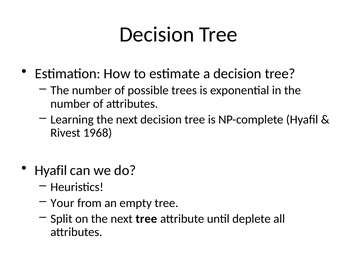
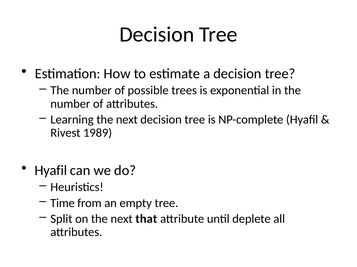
1968: 1968 -> 1989
Your: Your -> Time
next tree: tree -> that
